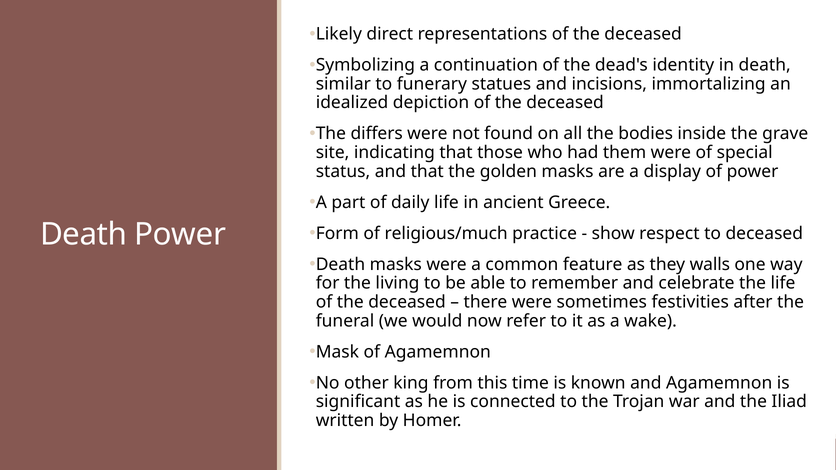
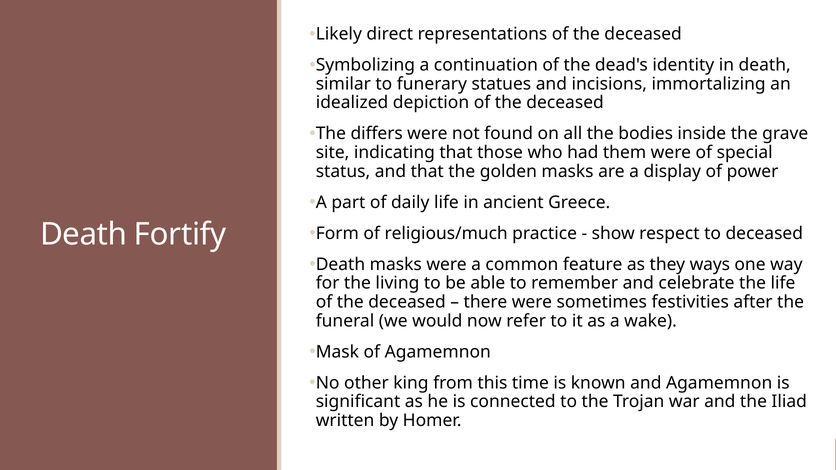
Death Power: Power -> Fortify
walls: walls -> ways
